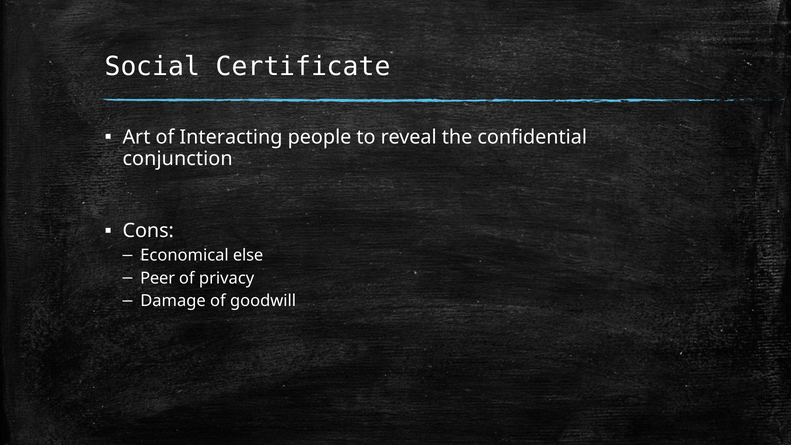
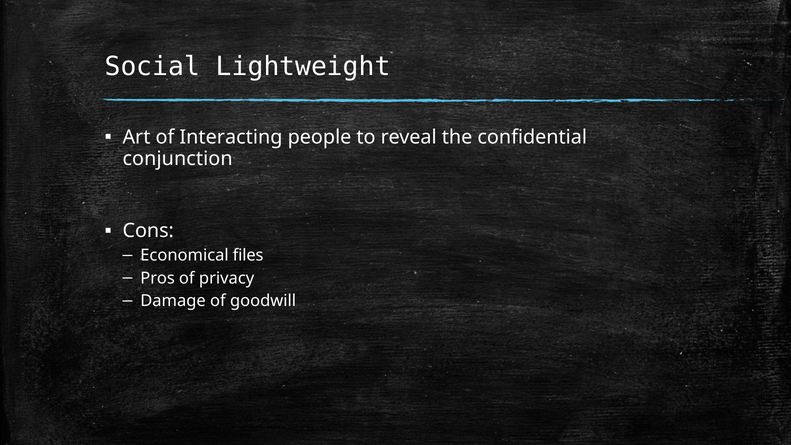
Certificate: Certificate -> Lightweight
else: else -> files
Peer: Peer -> Pros
